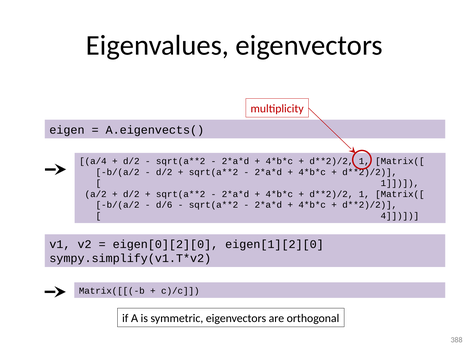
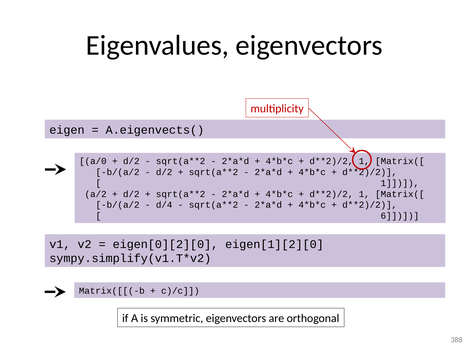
a/4: a/4 -> a/0
d/6: d/6 -> d/4
4: 4 -> 6
